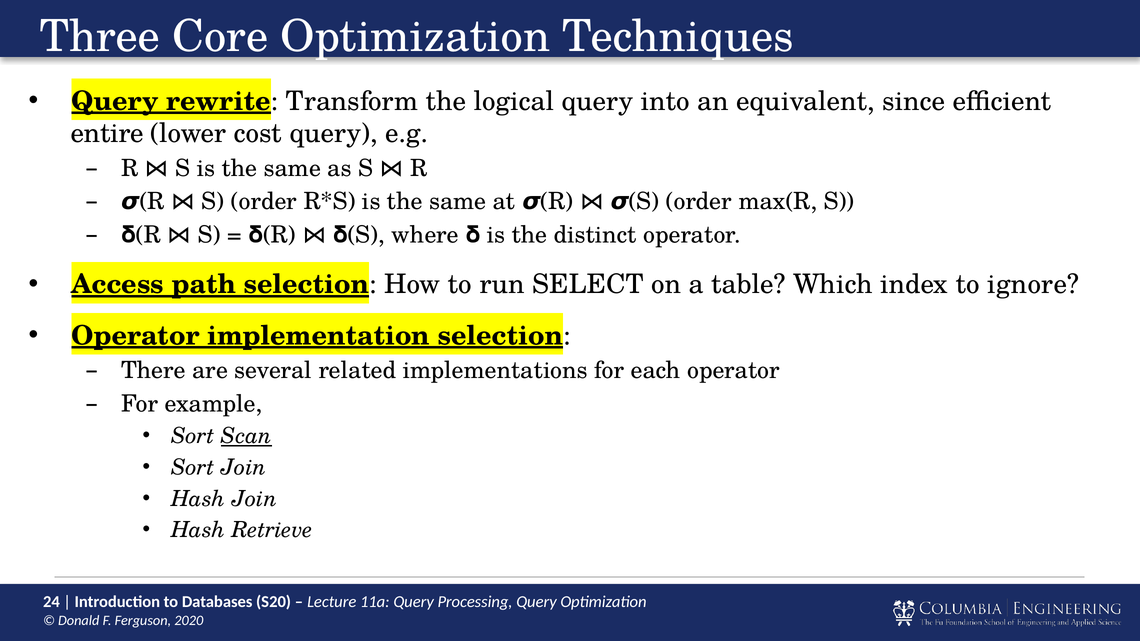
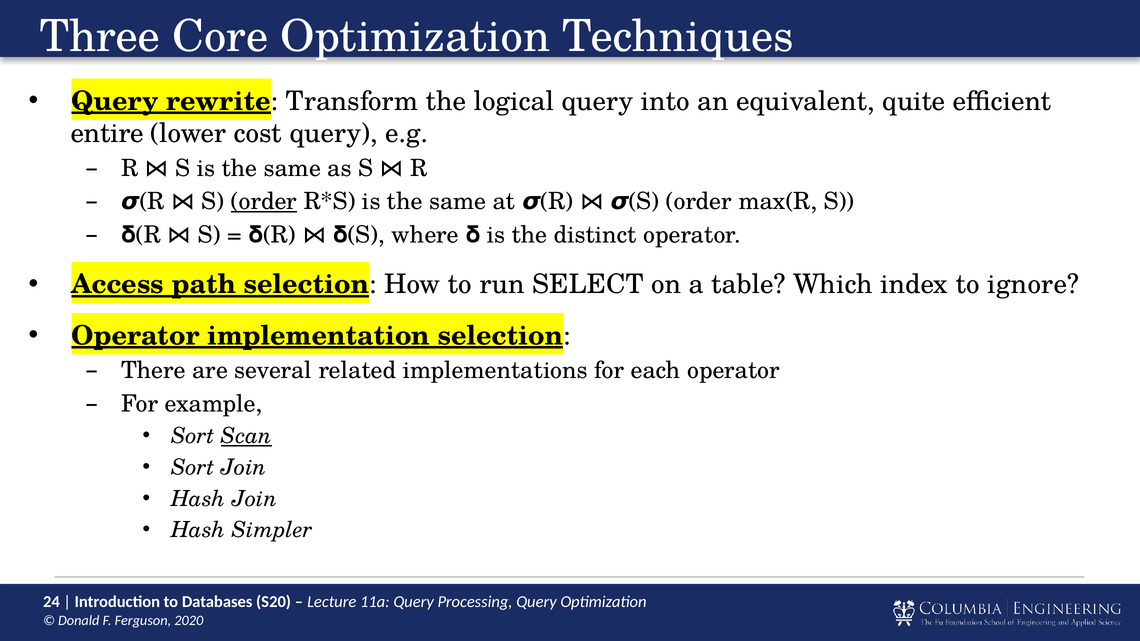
since: since -> quite
order at (264, 202) underline: none -> present
Retrieve: Retrieve -> Simpler
